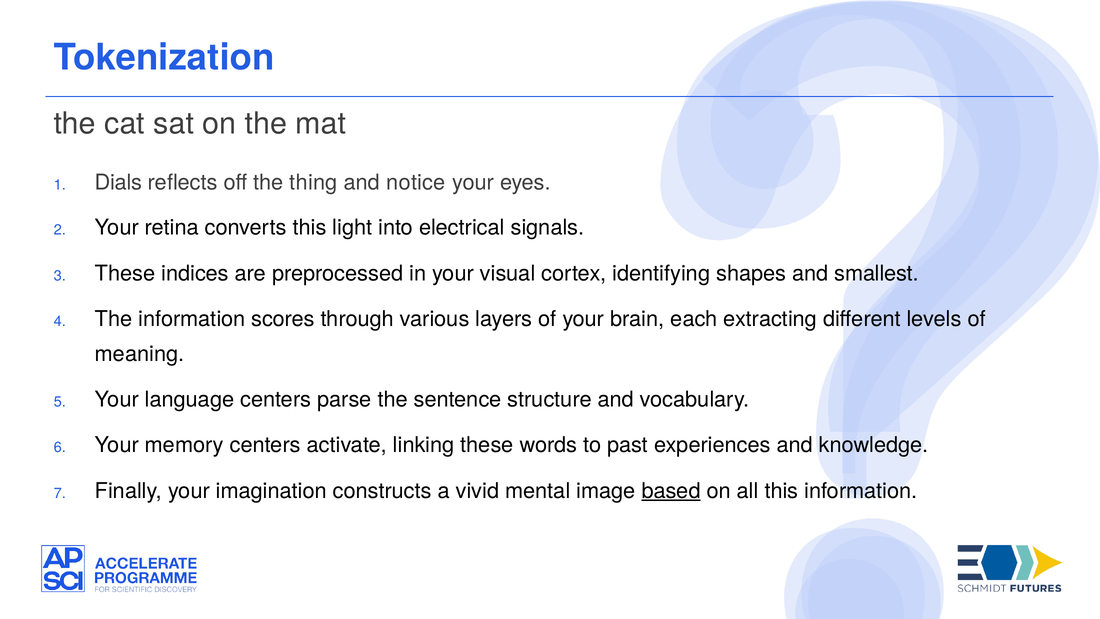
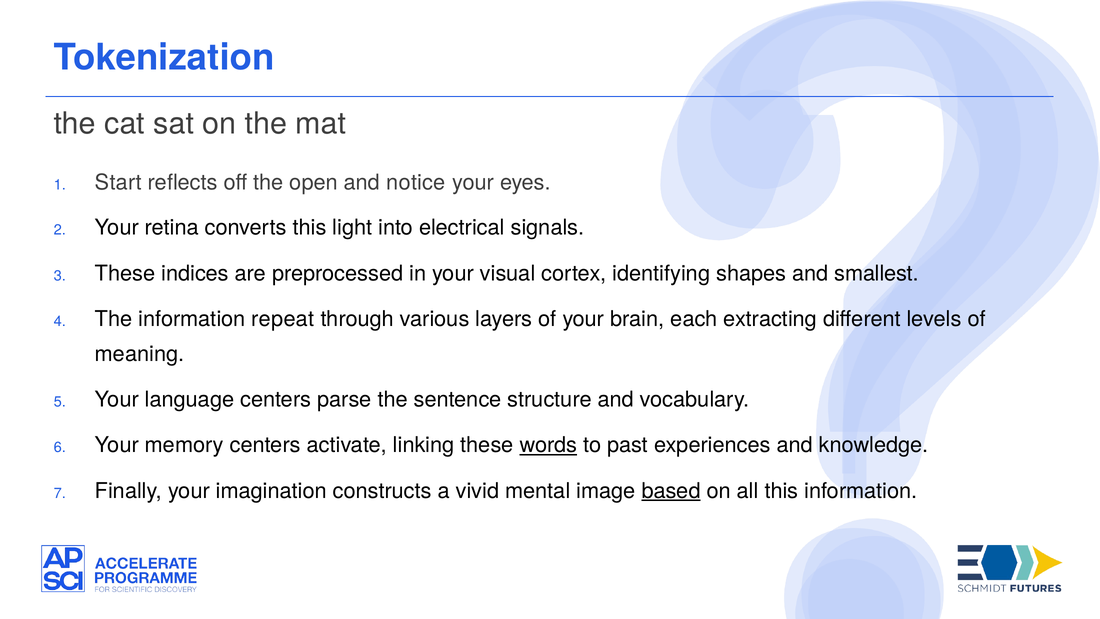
Dials: Dials -> Start
thing: thing -> open
scores: scores -> repeat
words underline: none -> present
